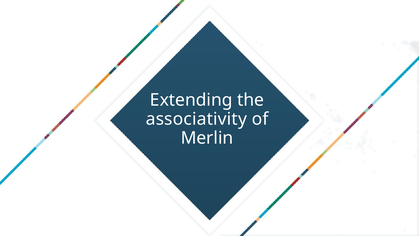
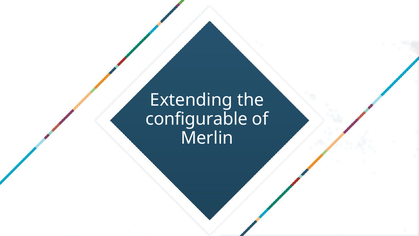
associativity: associativity -> configurable
